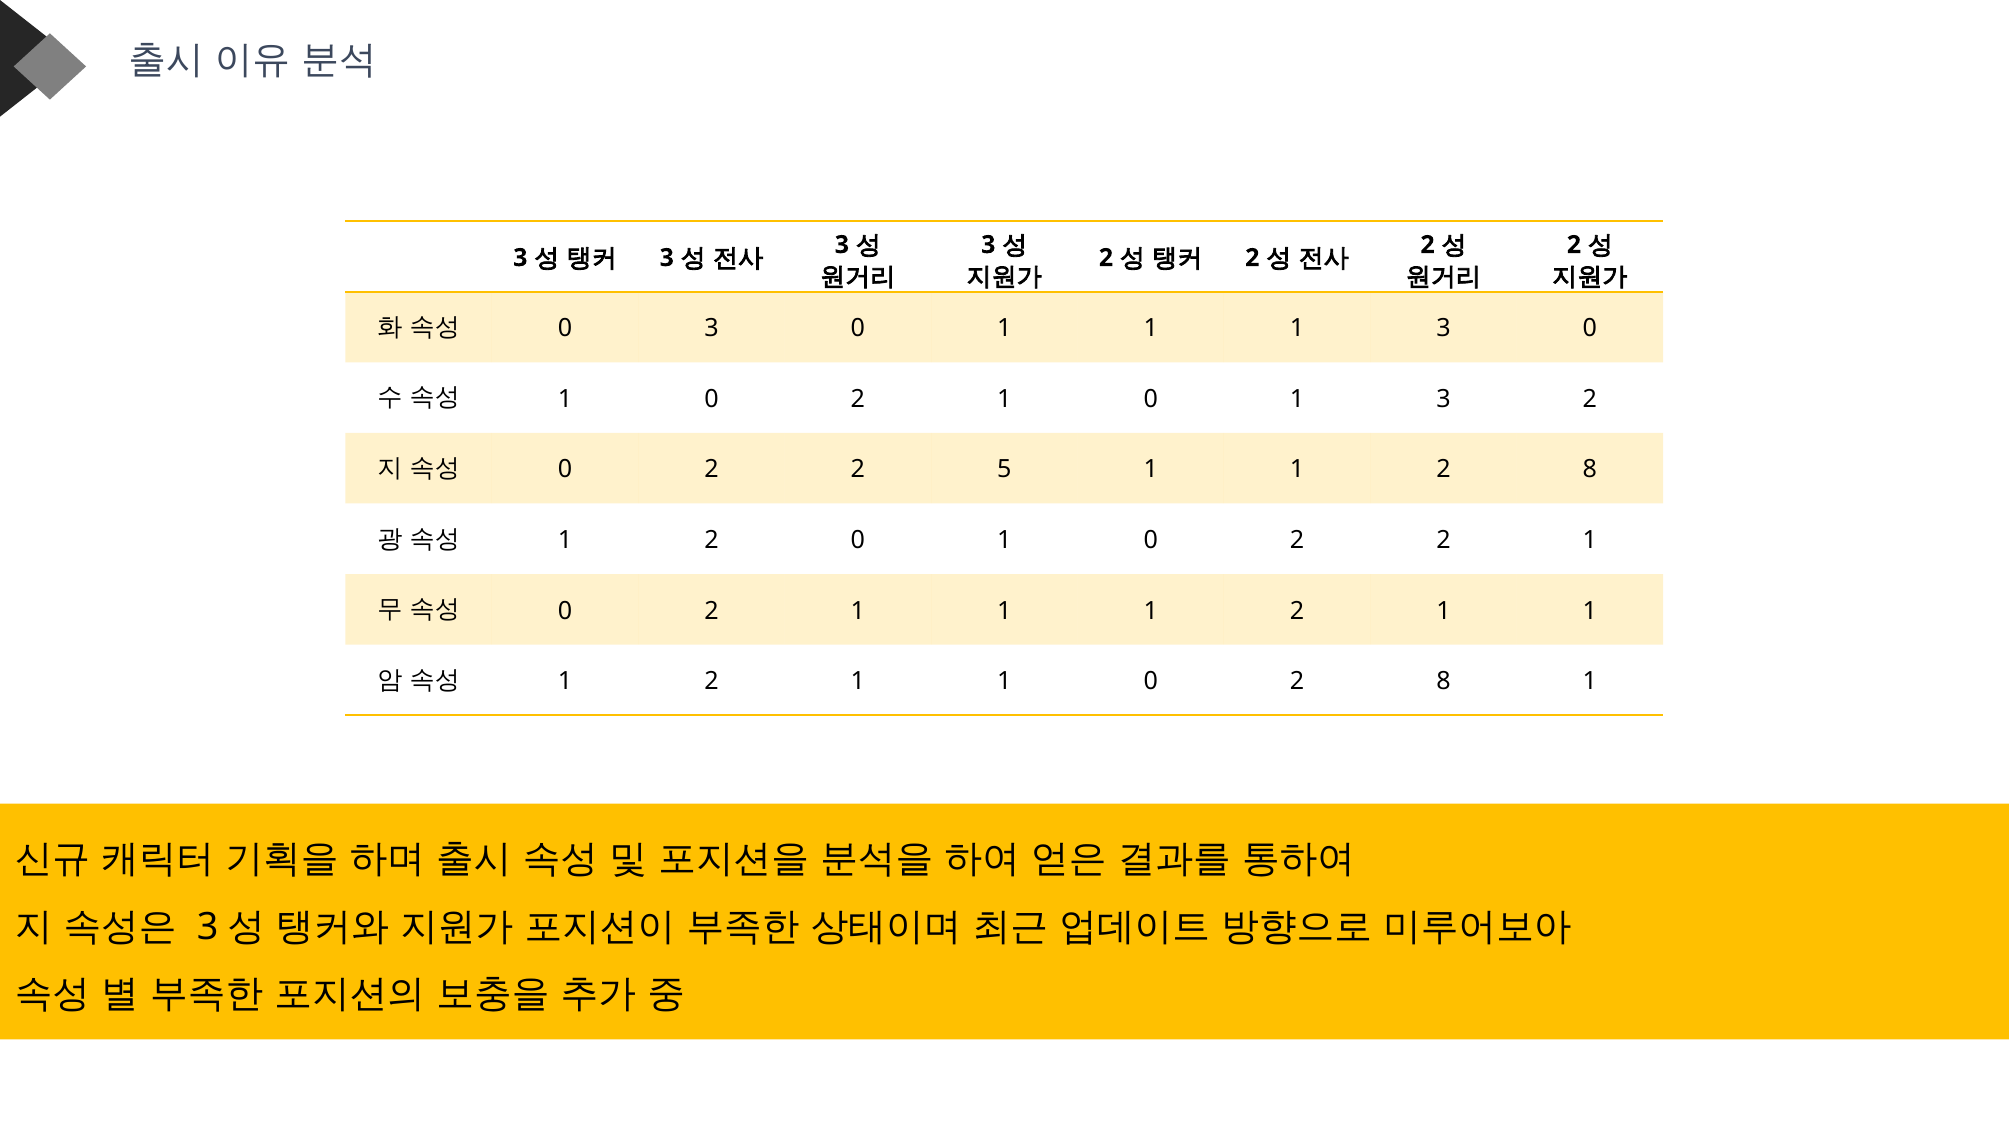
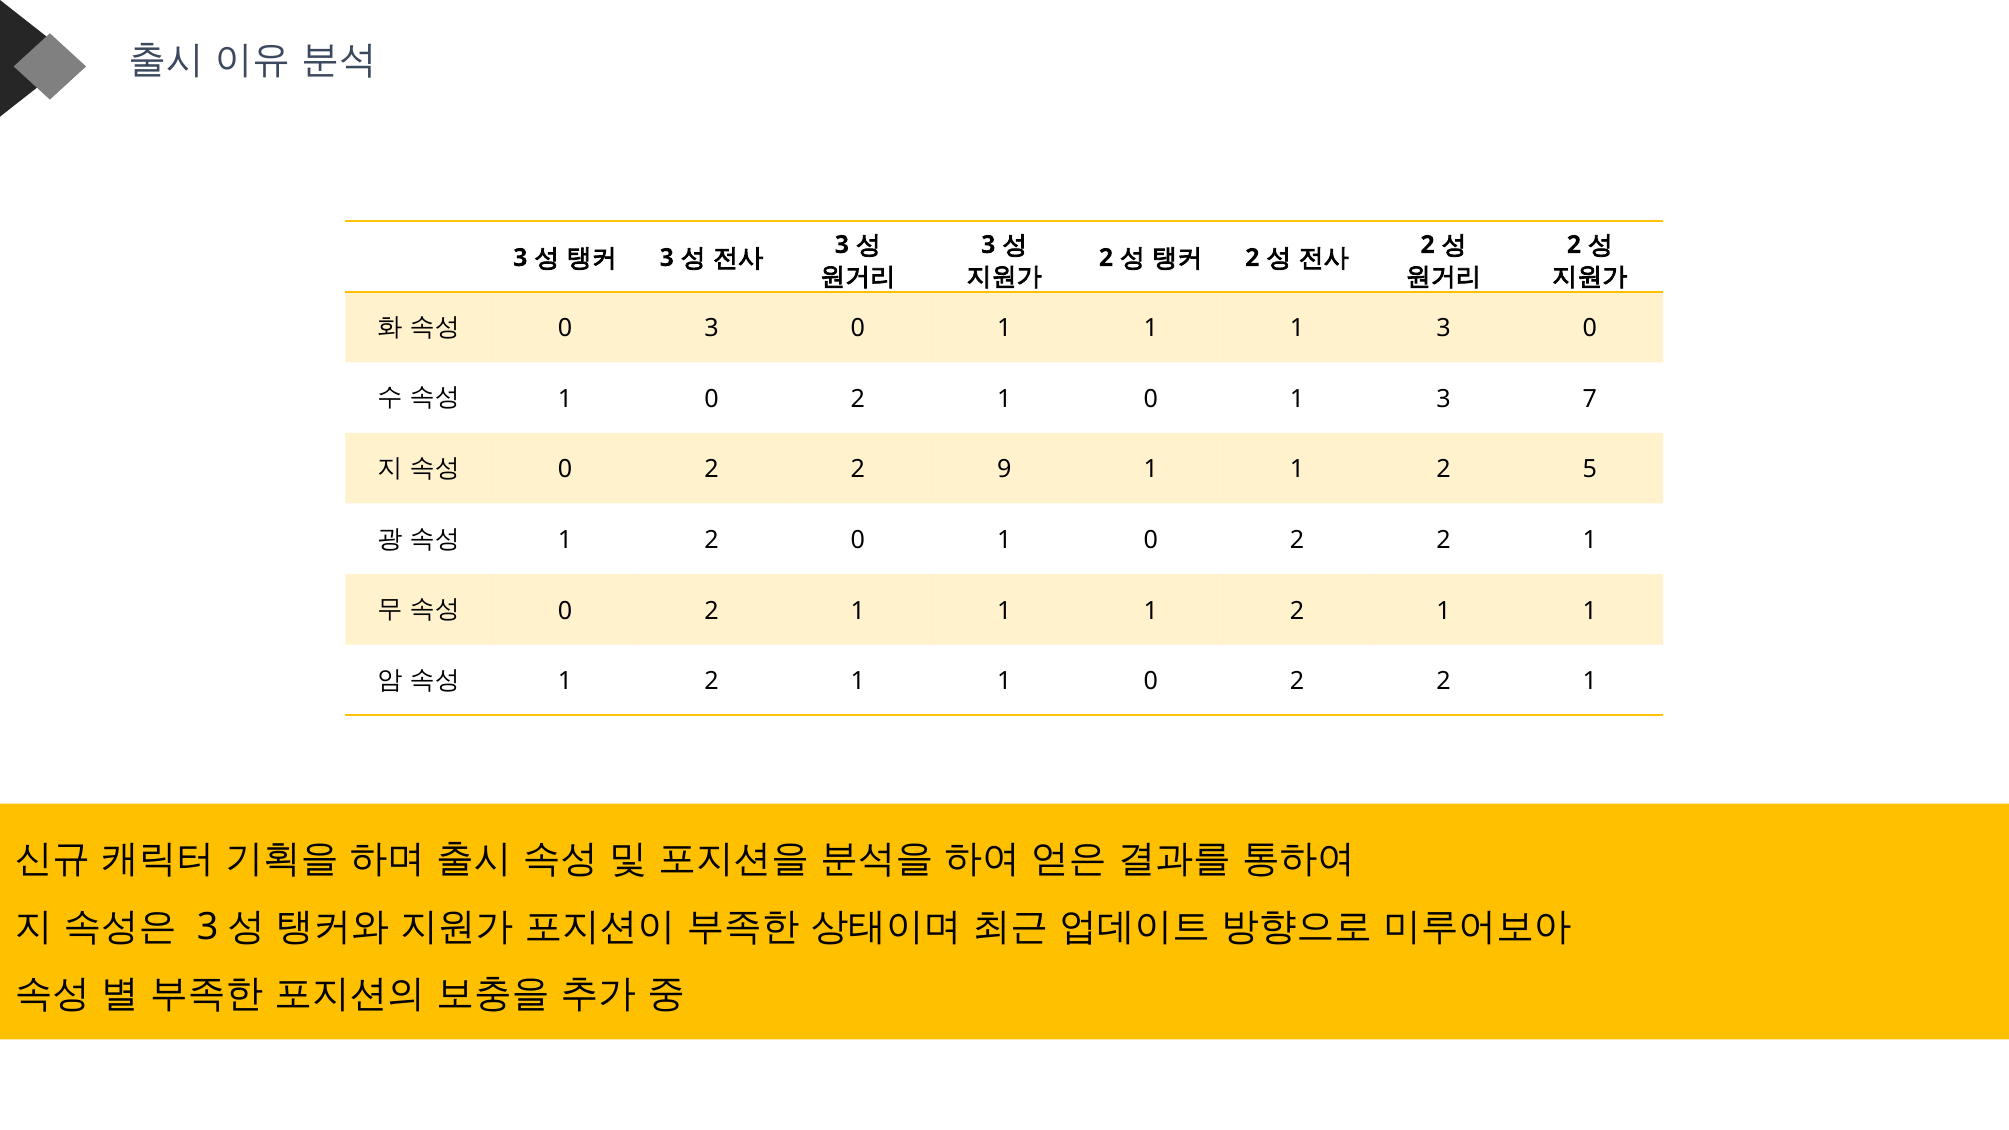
3 2: 2 -> 7
5: 5 -> 9
1 2 8: 8 -> 5
8 at (1443, 681): 8 -> 2
